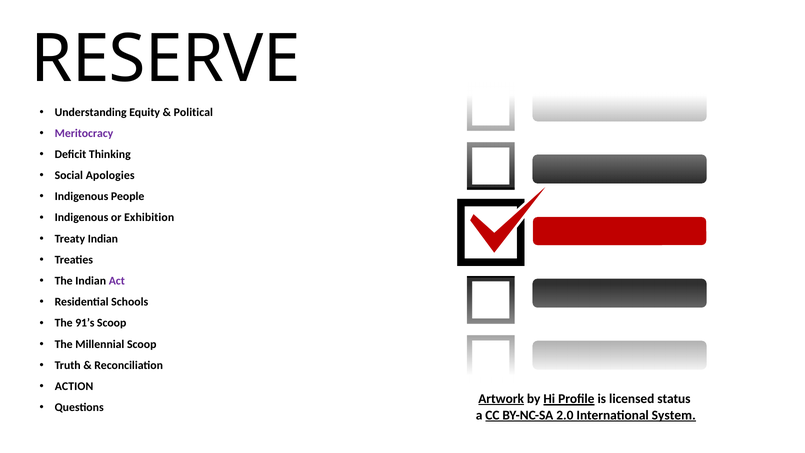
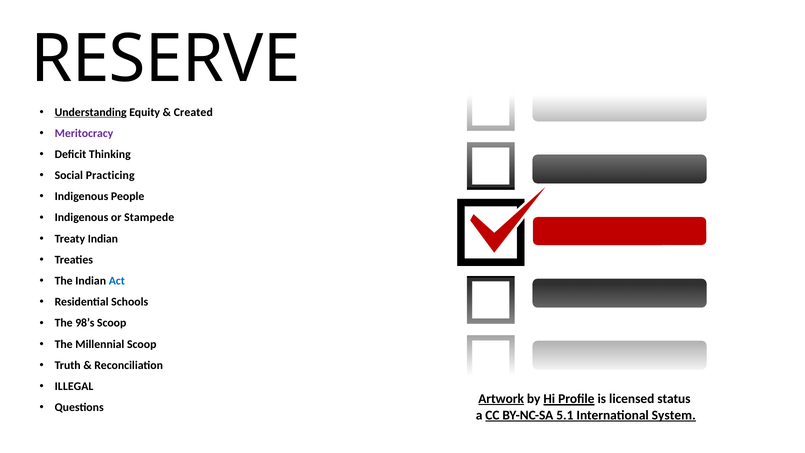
Understanding underline: none -> present
Political: Political -> Created
Apologies: Apologies -> Practicing
Exhibition: Exhibition -> Stampede
Act colour: purple -> blue
91’s: 91’s -> 98’s
ACTION: ACTION -> ILLEGAL
2.0: 2.0 -> 5.1
